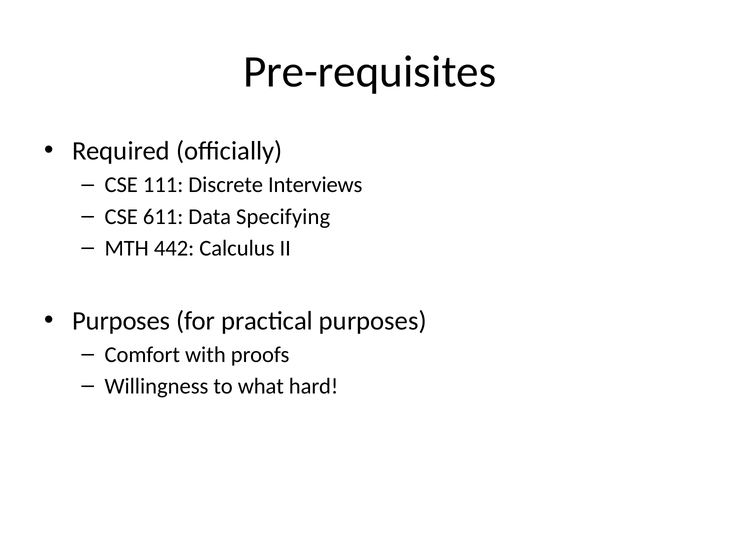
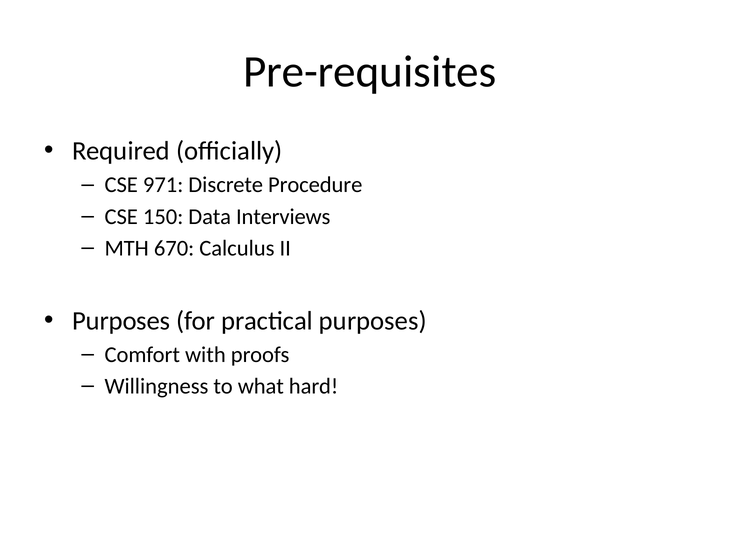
111: 111 -> 971
Interviews: Interviews -> Procedure
611: 611 -> 150
Specifying: Specifying -> Interviews
442: 442 -> 670
